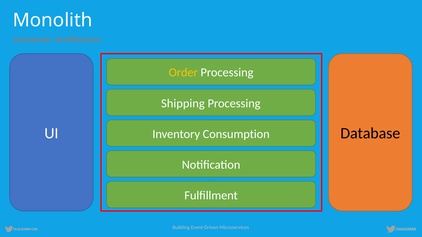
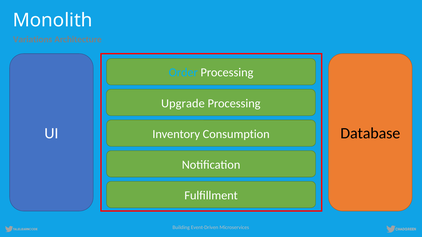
Consumer: Consumer -> Variations
Order colour: yellow -> light blue
Shipping: Shipping -> Upgrade
